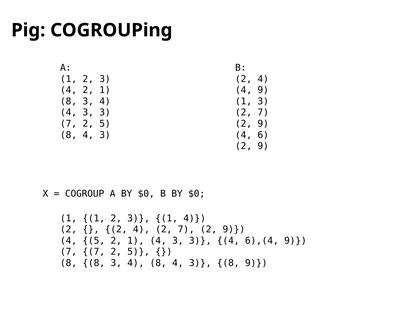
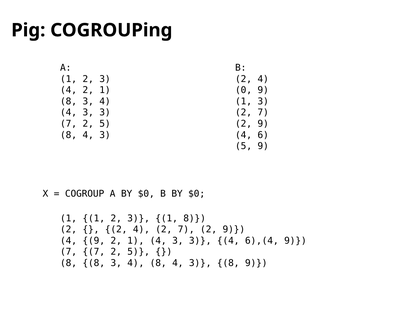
4 at (244, 90): 4 -> 0
2 at (244, 146): 2 -> 5
3 1 4: 4 -> 8
4 5: 5 -> 9
